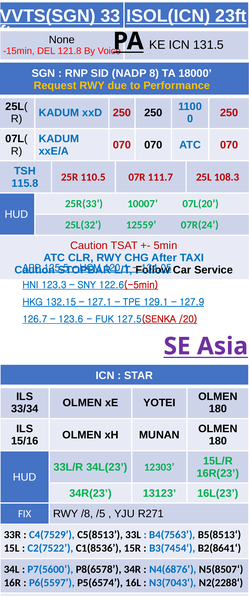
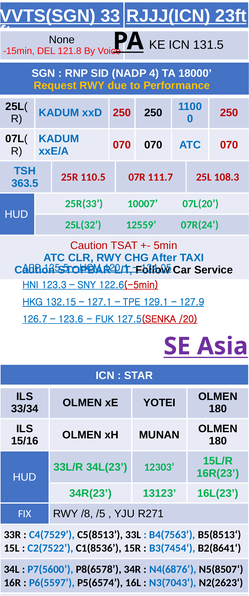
ISOL(ICN: ISOL(ICN -> RJJJ(ICN
8: 8 -> 4
115.8: 115.8 -> 363.5
N2(2288‘: N2(2288‘ -> N2(2623‘
